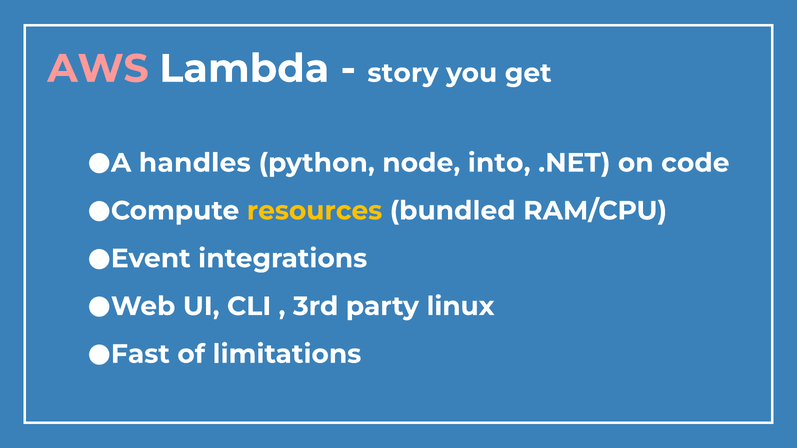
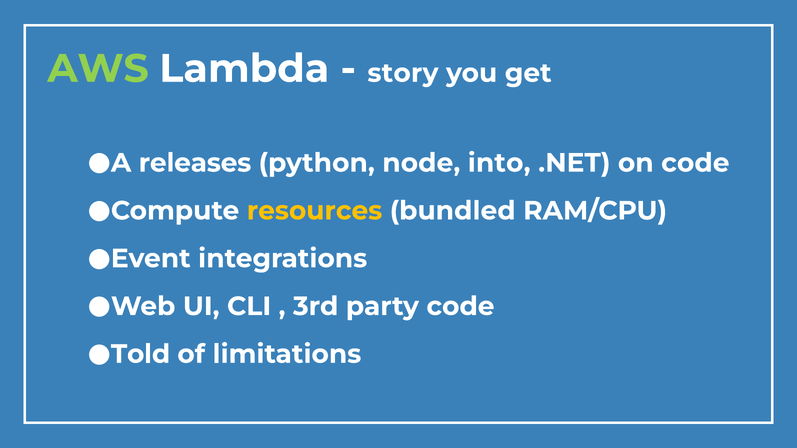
AWS colour: pink -> light green
handles: handles -> releases
party linux: linux -> code
Fast: Fast -> Told
